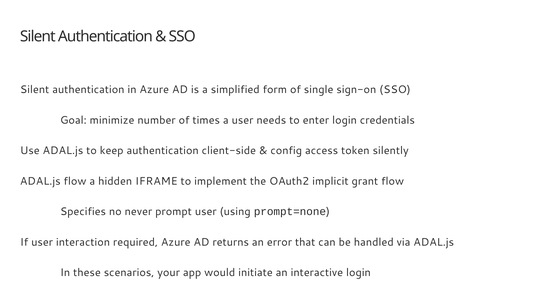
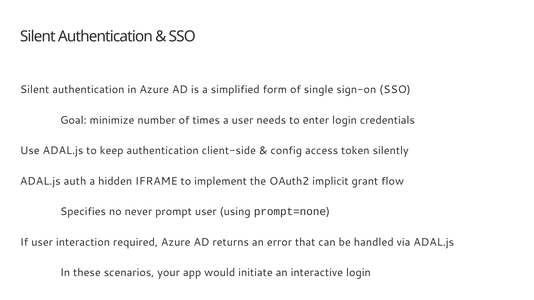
ADAL.js flow: flow -> auth
